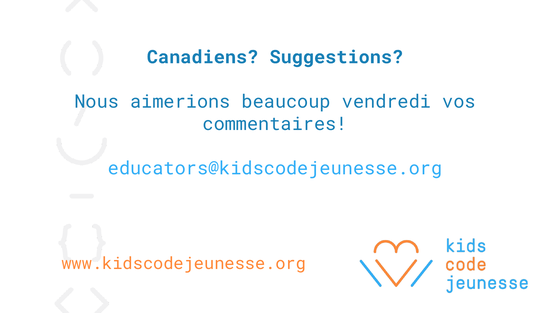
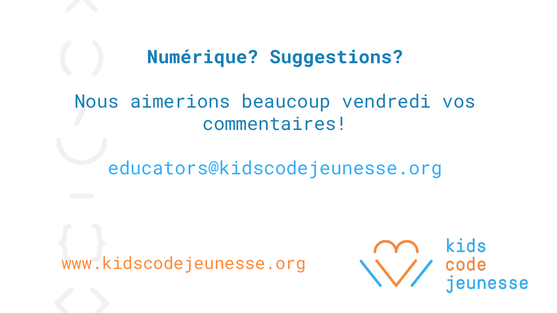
Canadiens: Canadiens -> Numérique
